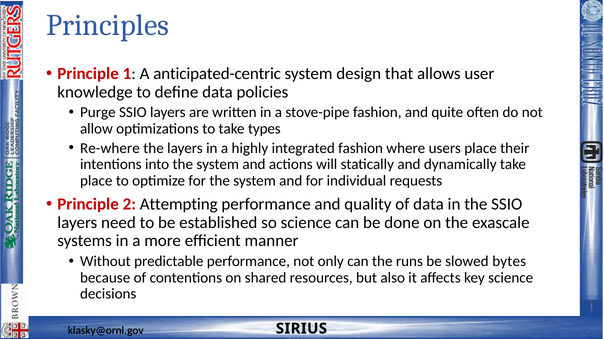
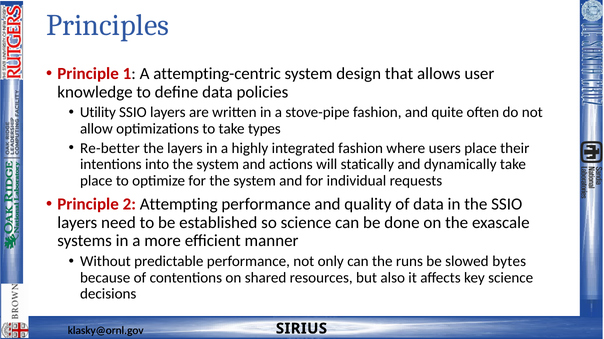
anticipated-centric: anticipated-centric -> attempting-centric
Purge: Purge -> Utility
Re-where: Re-where -> Re-better
